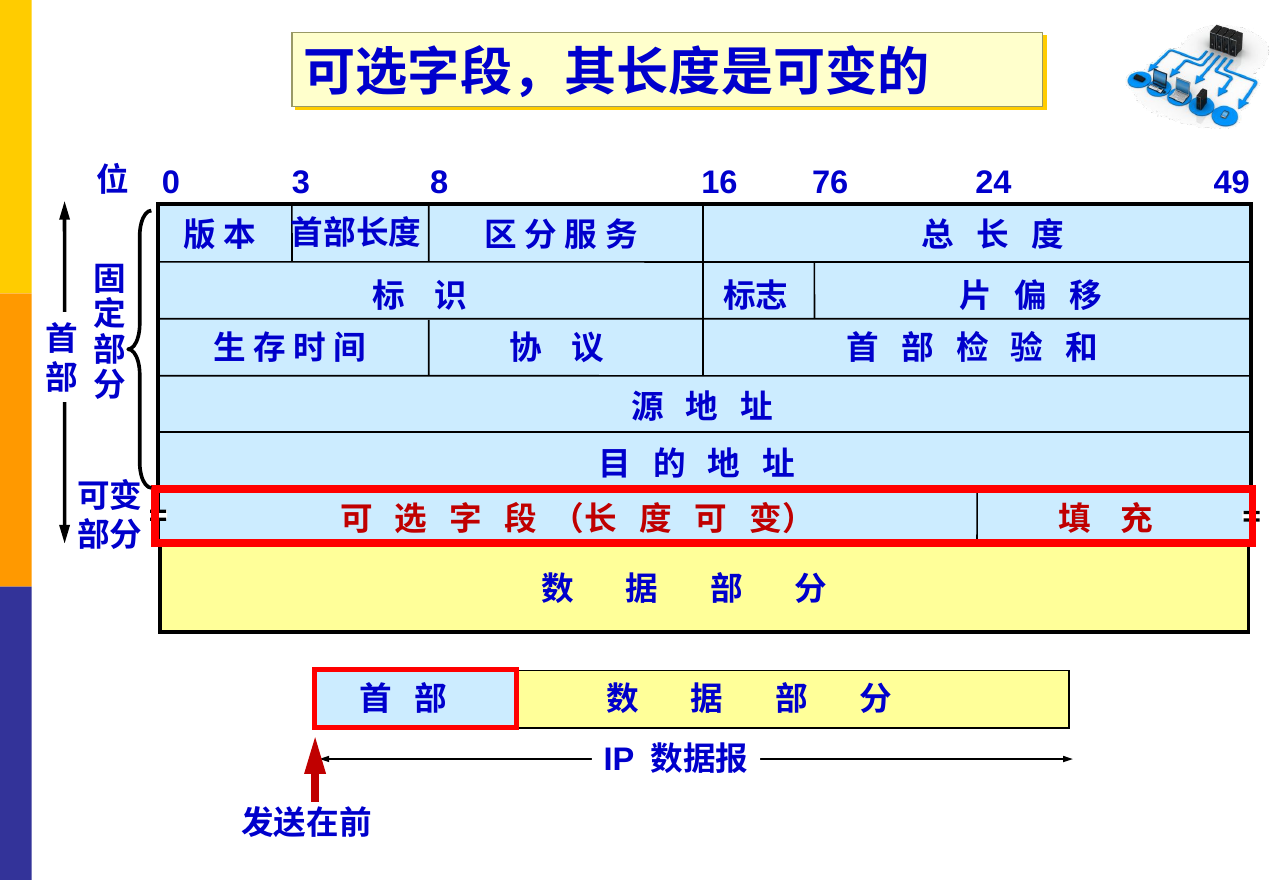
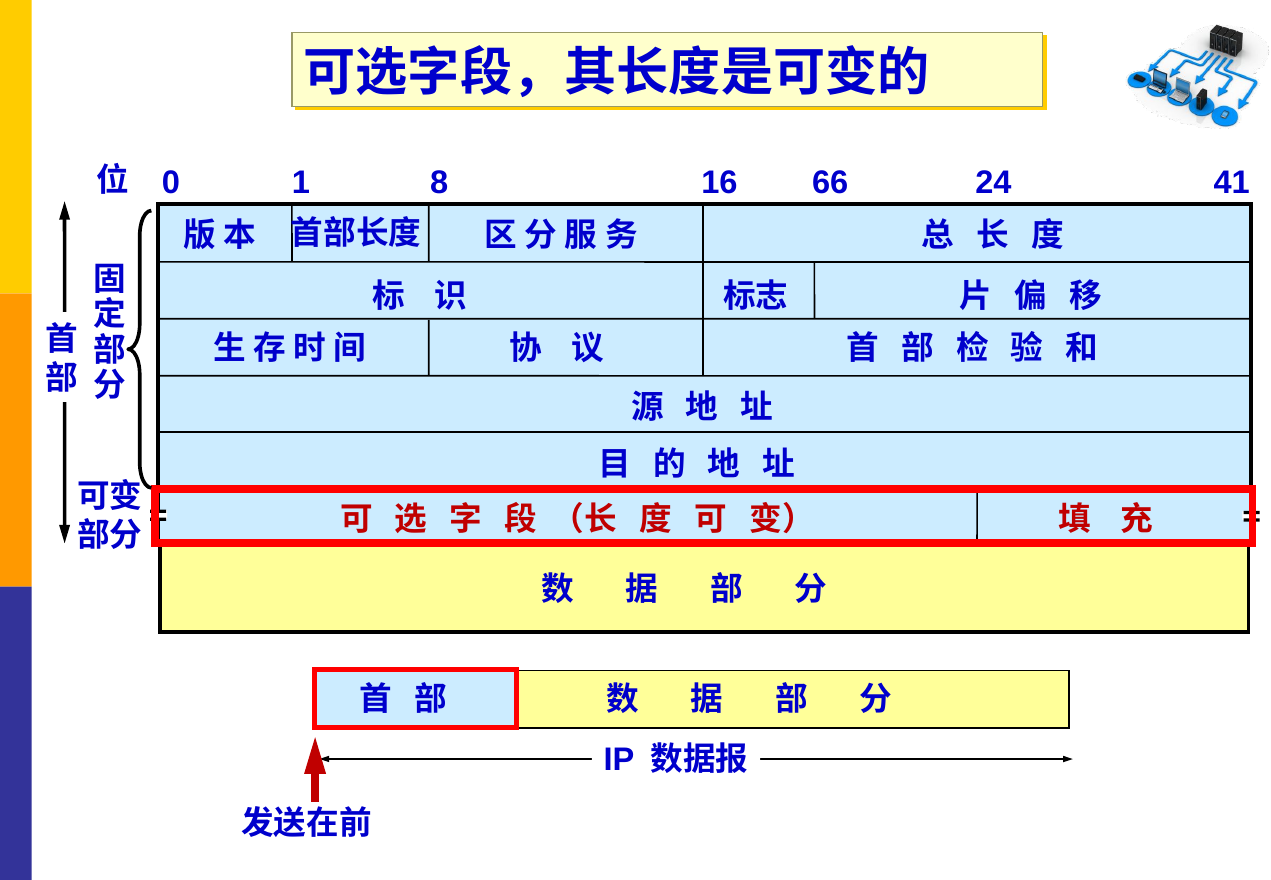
3: 3 -> 1
76: 76 -> 66
49: 49 -> 41
